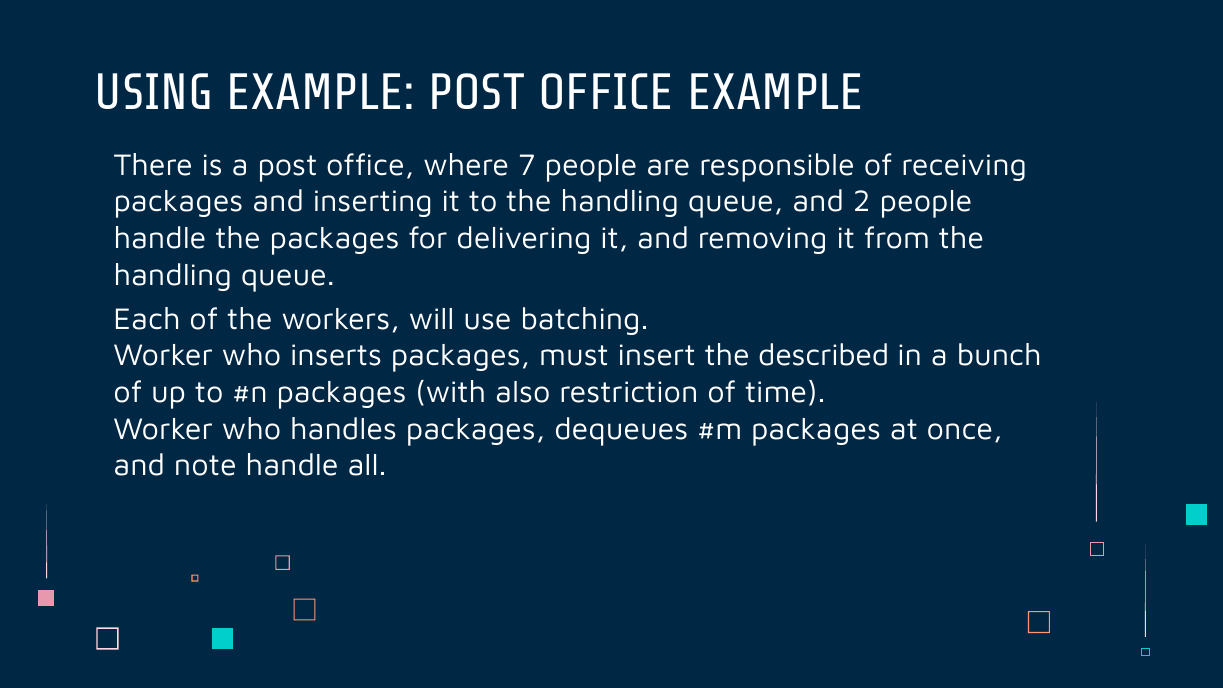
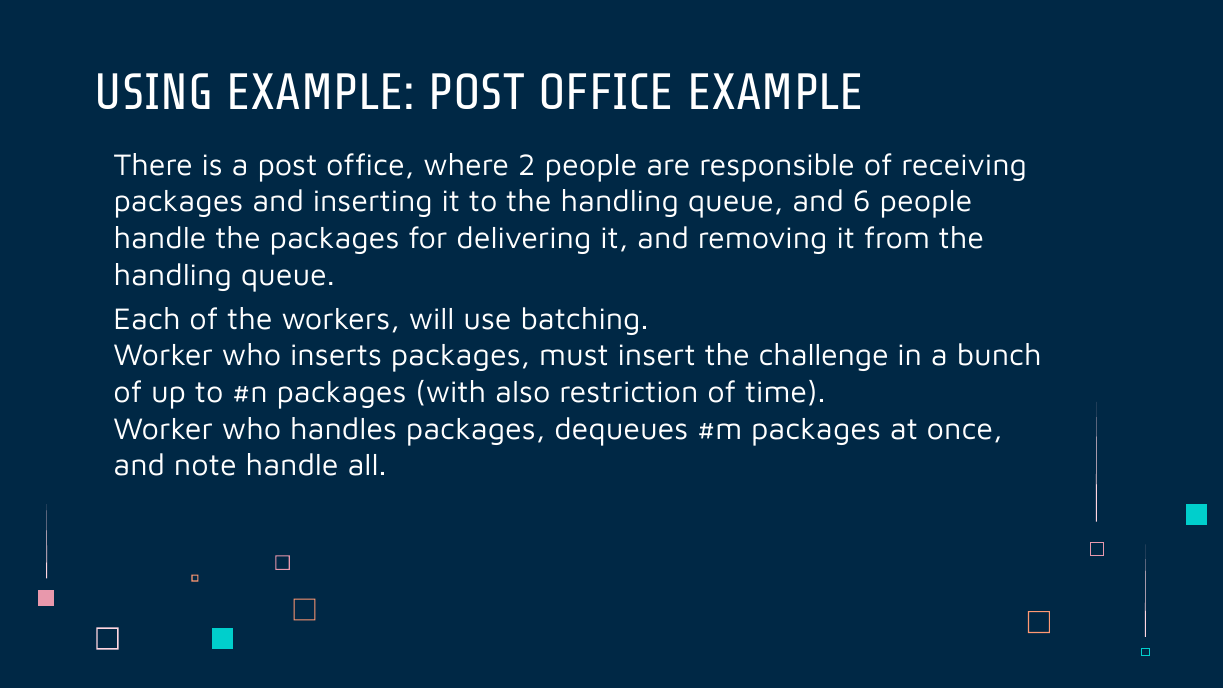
7: 7 -> 2
2: 2 -> 6
described: described -> challenge
